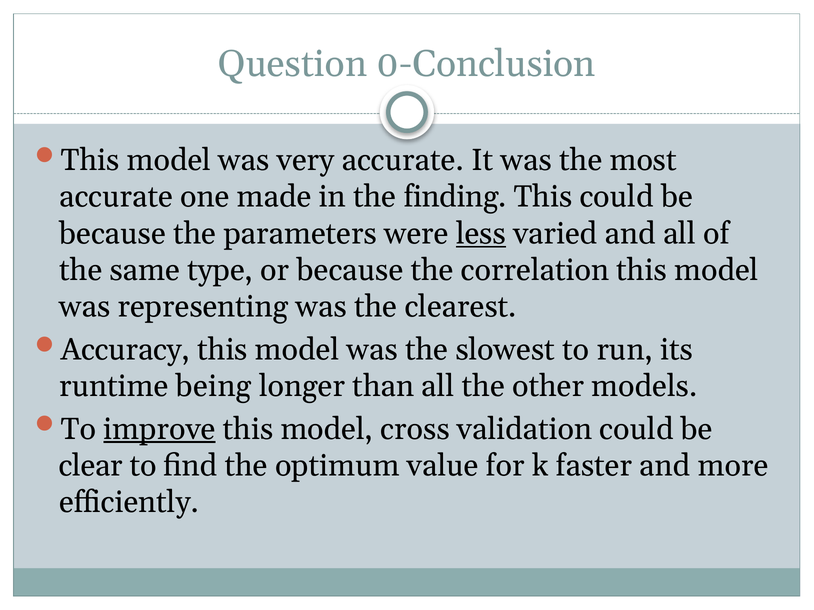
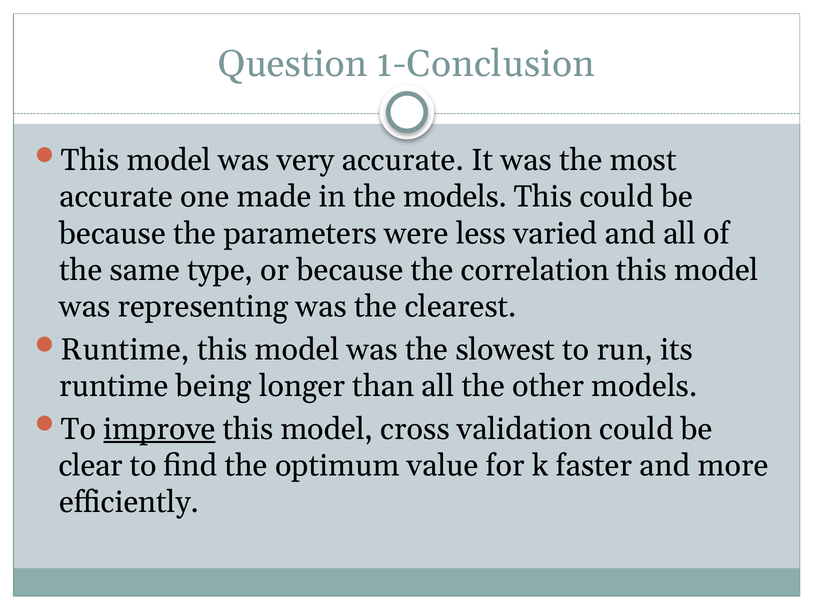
0-Conclusion: 0-Conclusion -> 1-Conclusion
the finding: finding -> models
less underline: present -> none
Accuracy at (125, 350): Accuracy -> Runtime
